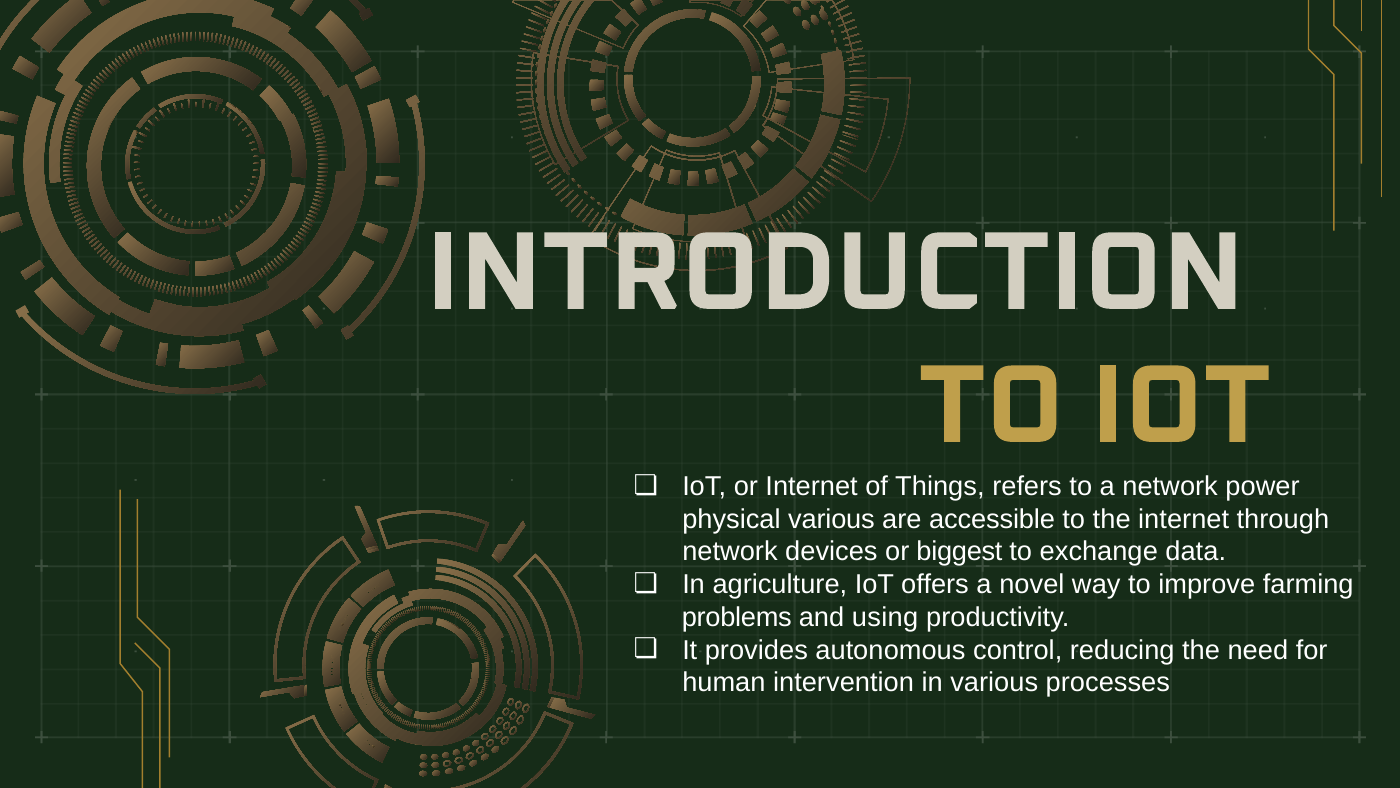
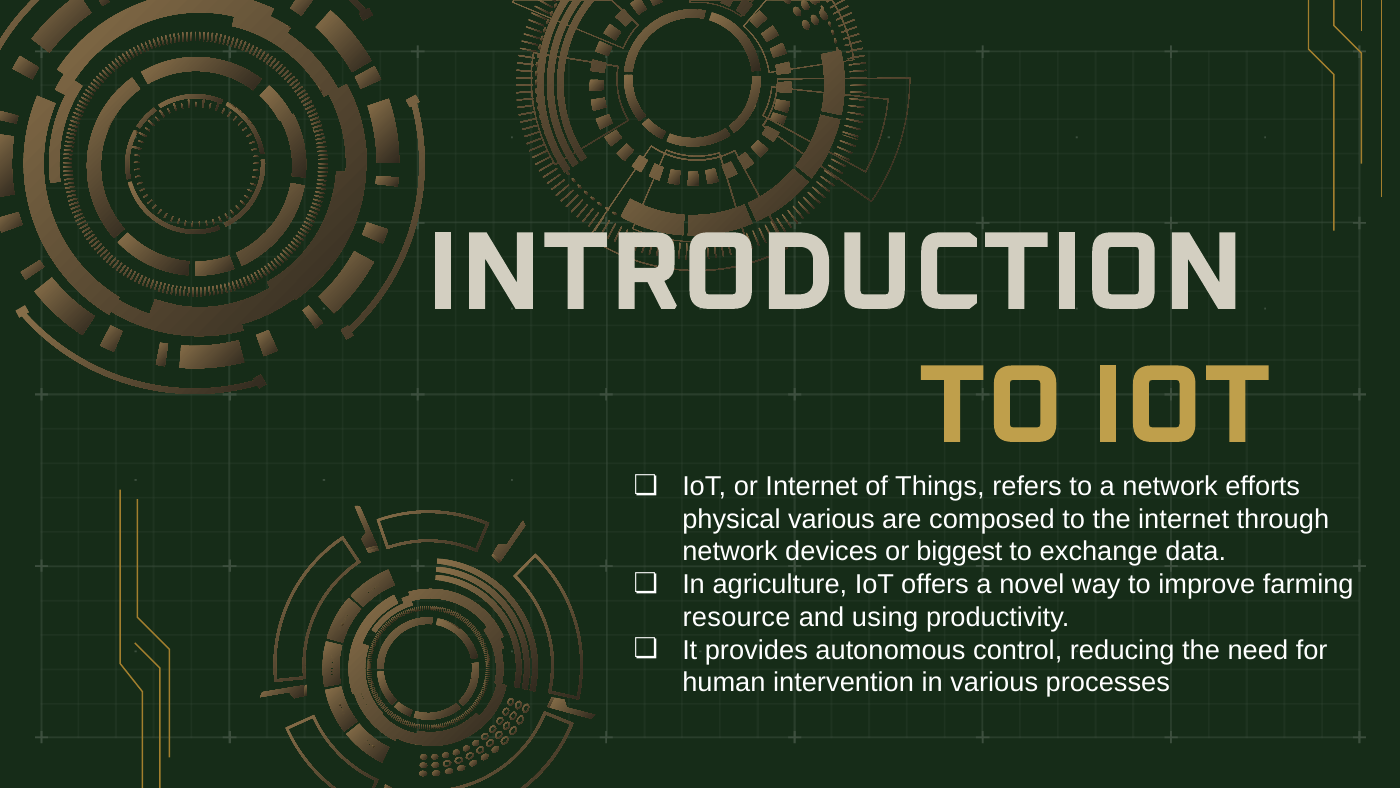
power: power -> efforts
accessible: accessible -> composed
problems: problems -> resource
